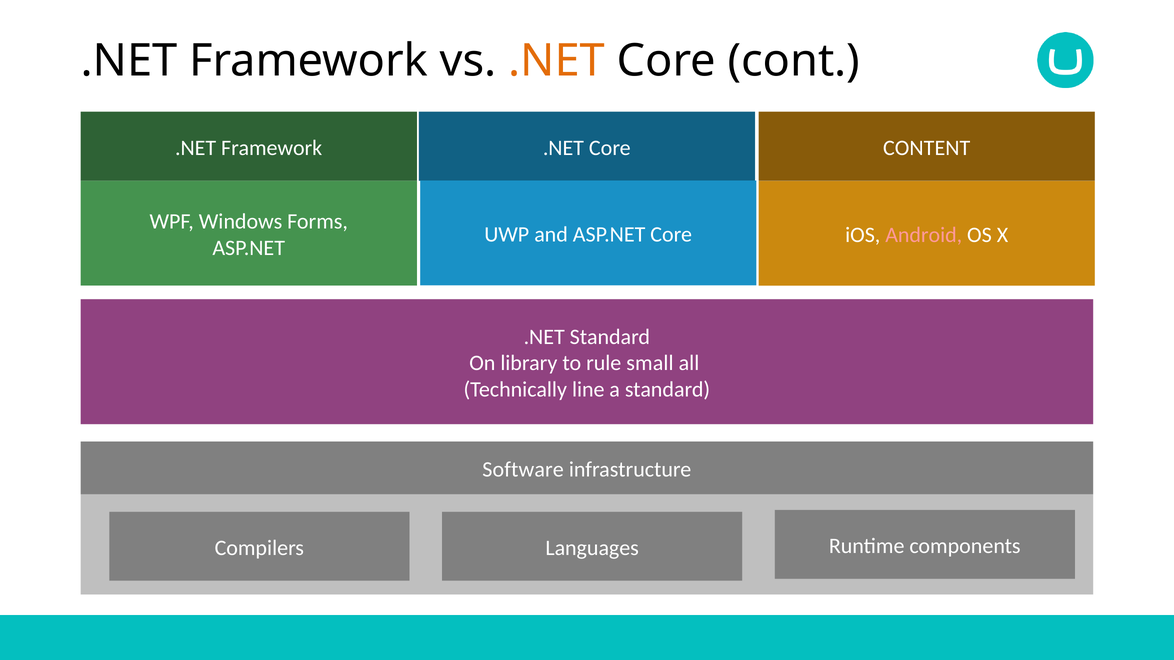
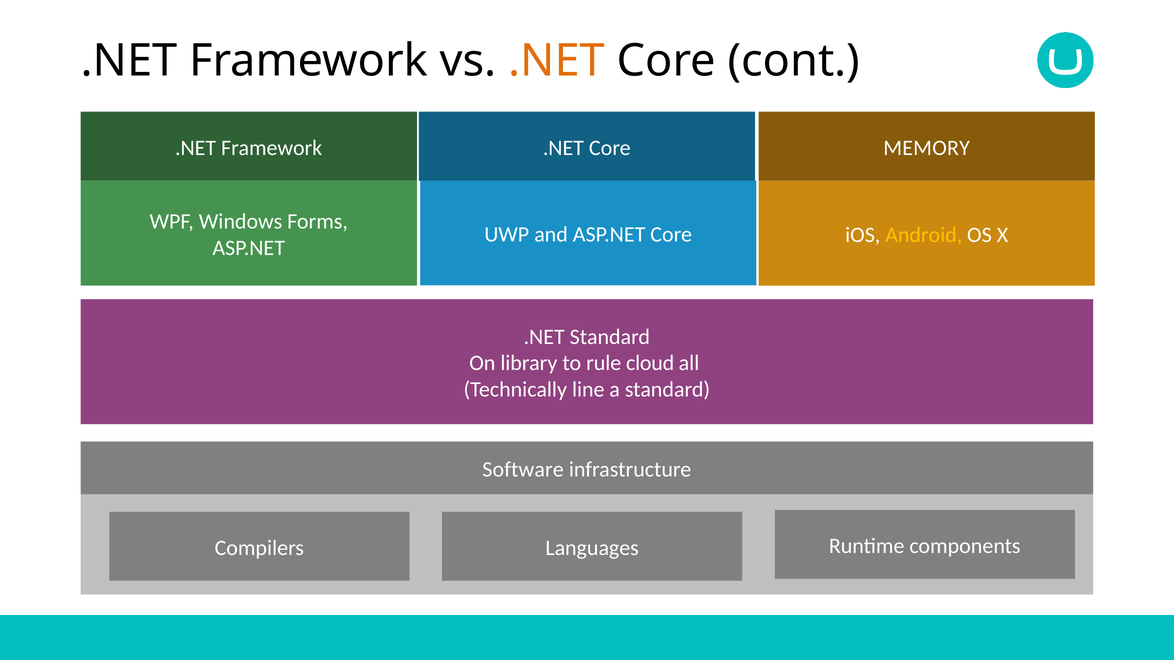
CONTENT: CONTENT -> MEMORY
Android colour: pink -> yellow
small: small -> cloud
